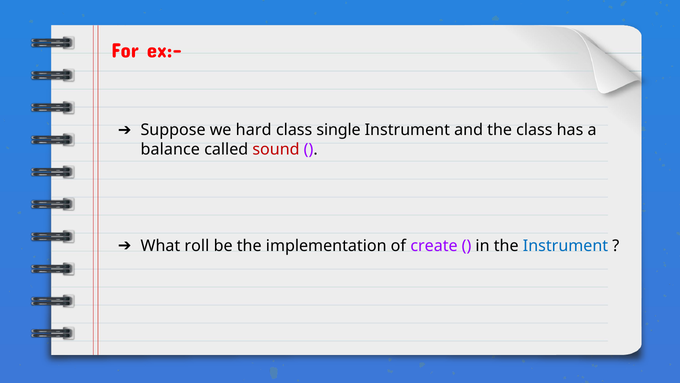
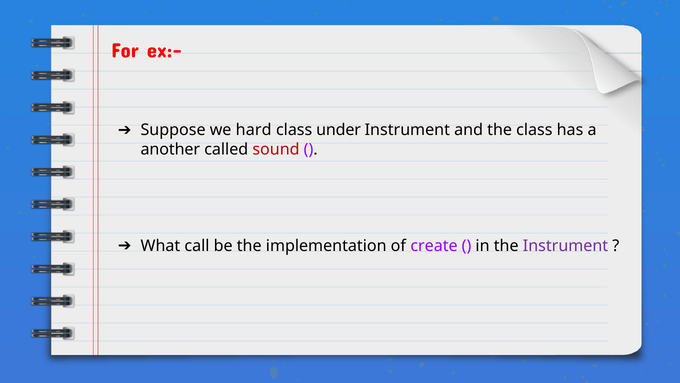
single: single -> under
balance: balance -> another
roll: roll -> call
Instrument at (565, 245) colour: blue -> purple
